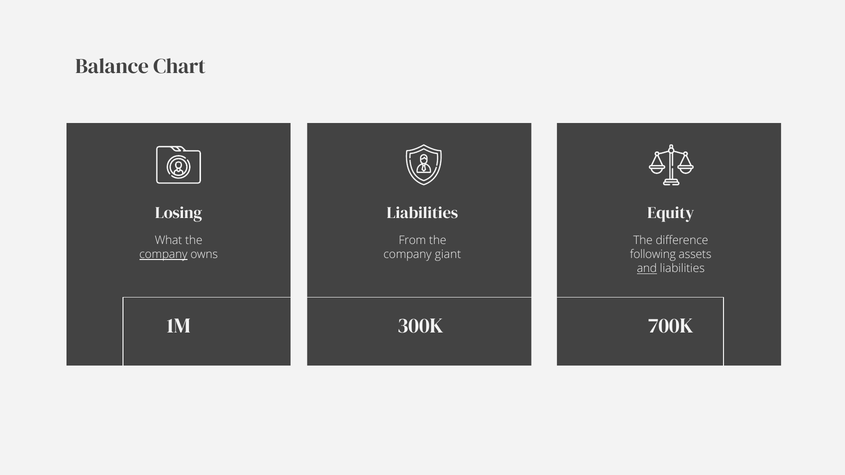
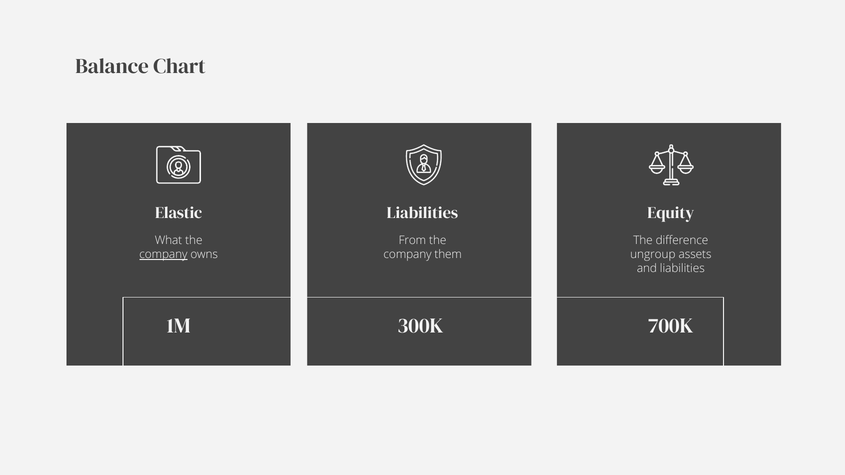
Losing: Losing -> Elastic
giant: giant -> them
following: following -> ungroup
and underline: present -> none
